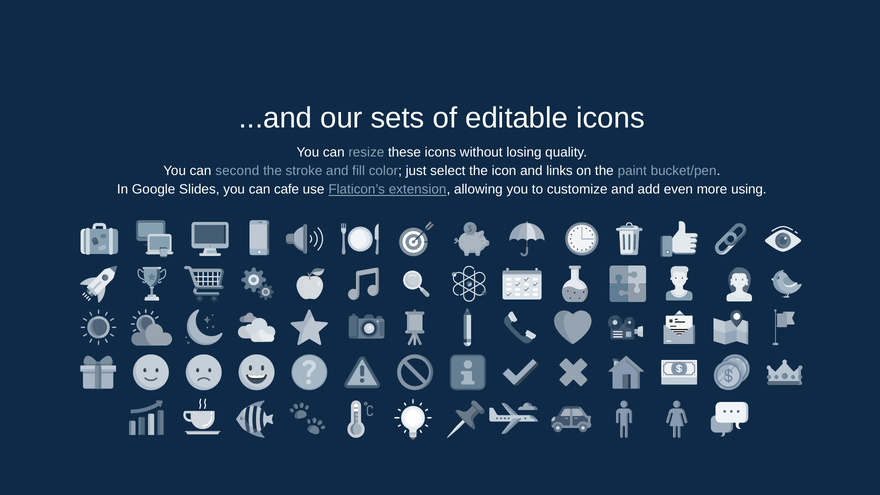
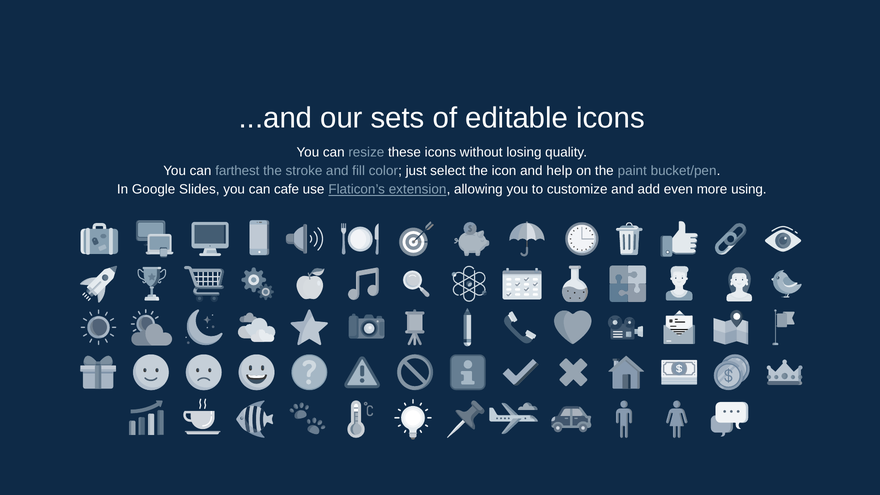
second: second -> farthest
links: links -> help
